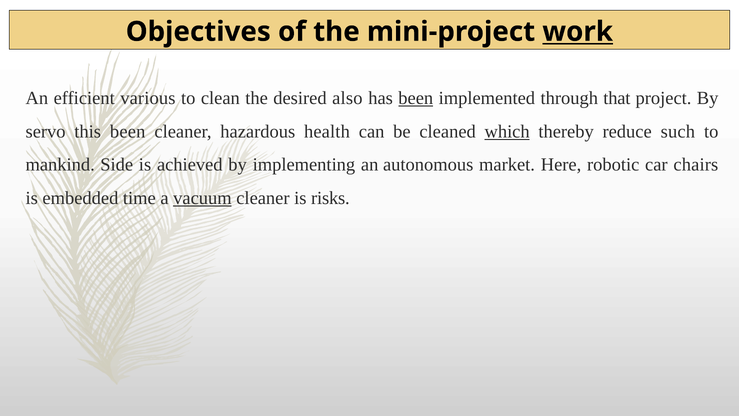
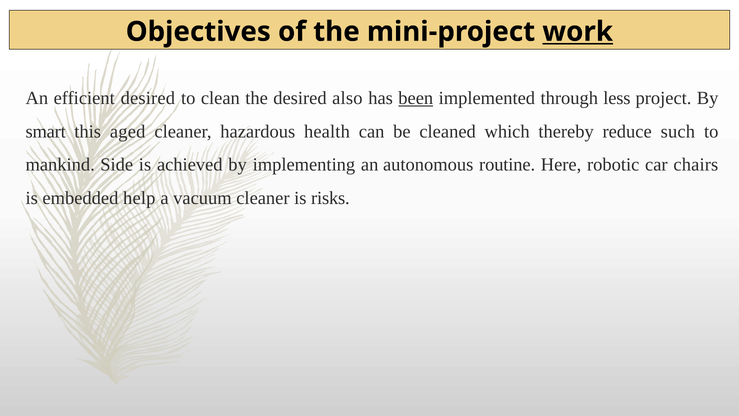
efficient various: various -> desired
that: that -> less
servo: servo -> smart
this been: been -> aged
which underline: present -> none
market: market -> routine
time: time -> help
vacuum underline: present -> none
